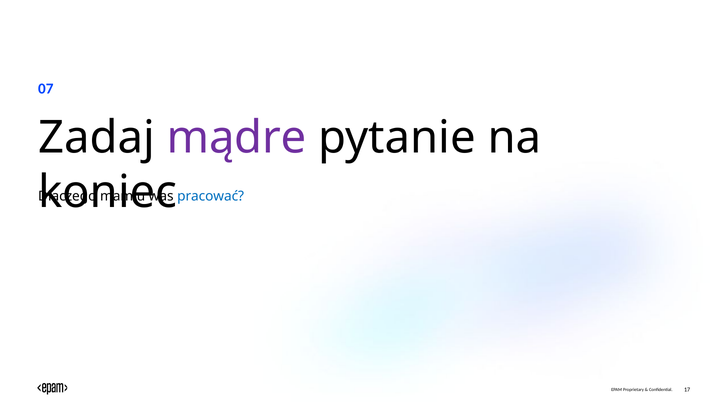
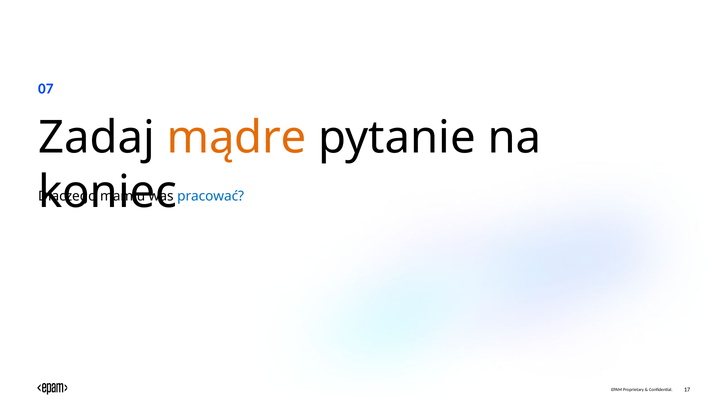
mądre colour: purple -> orange
